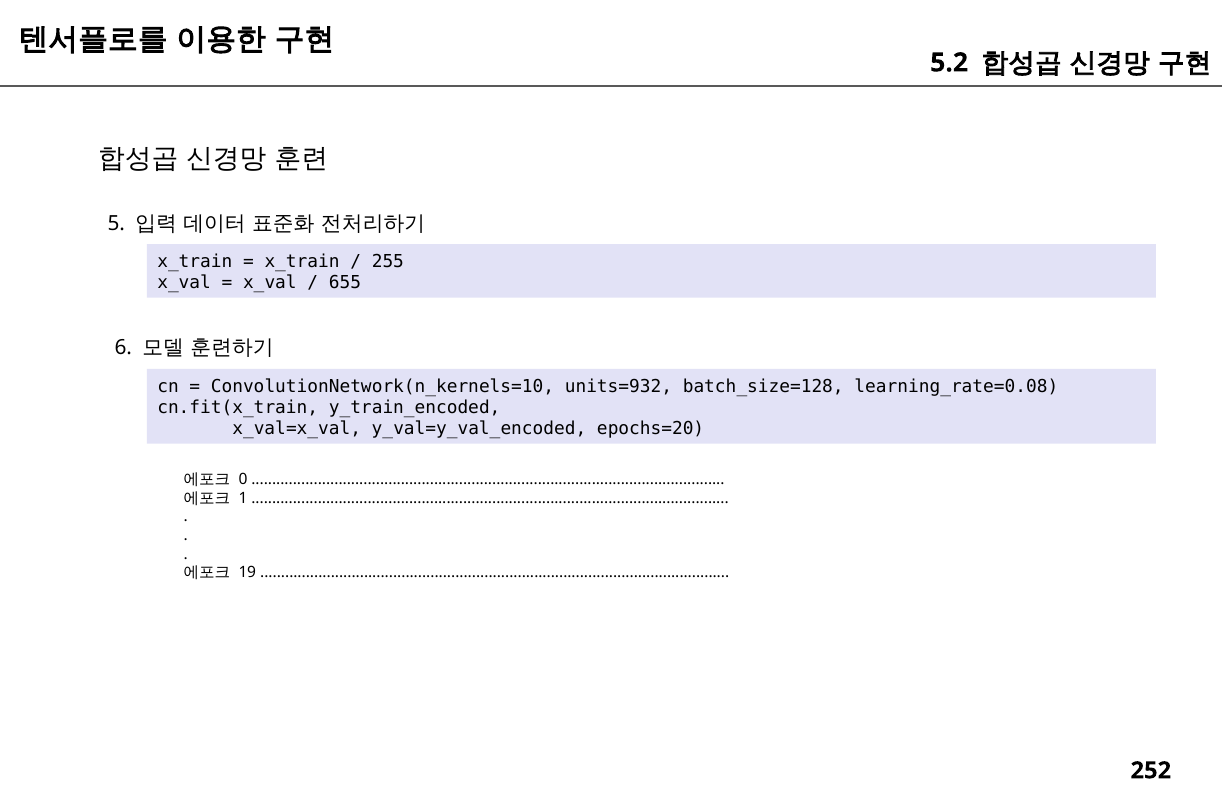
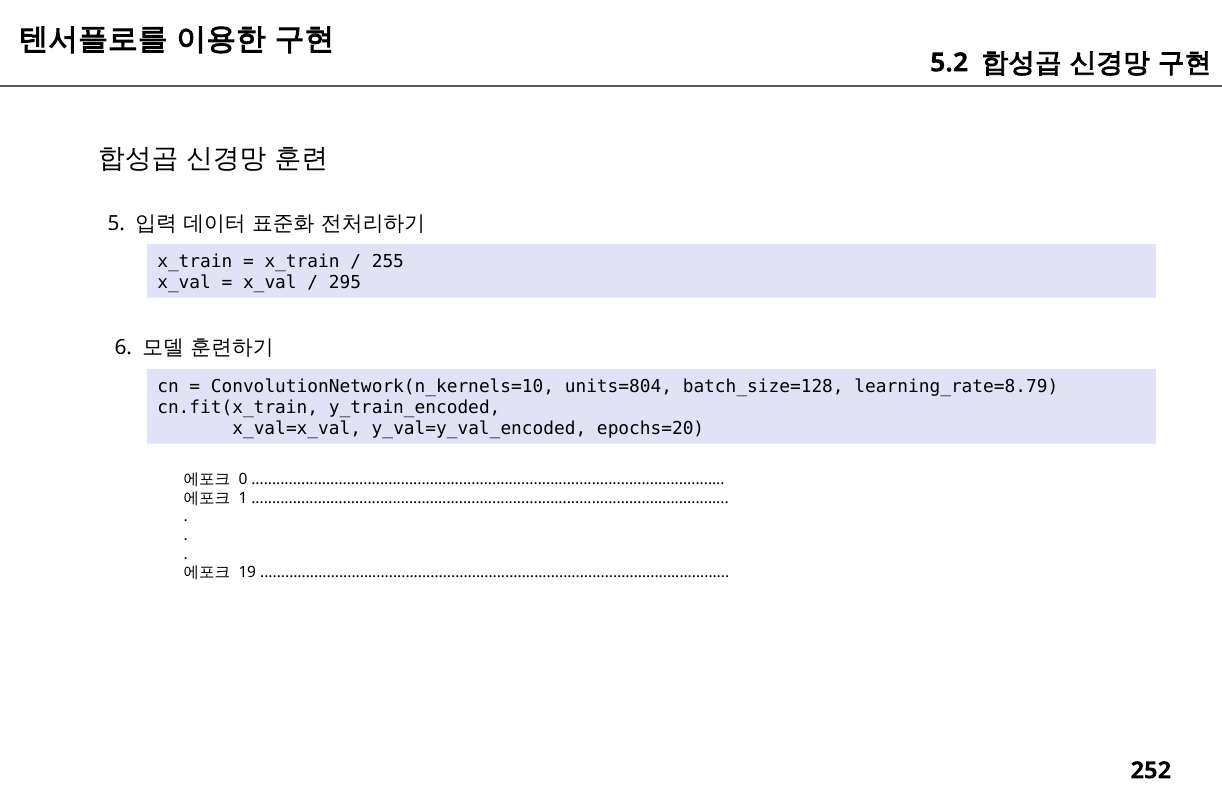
655: 655 -> 295
units=932: units=932 -> units=804
learning_rate=0.08: learning_rate=0.08 -> learning_rate=8.79
